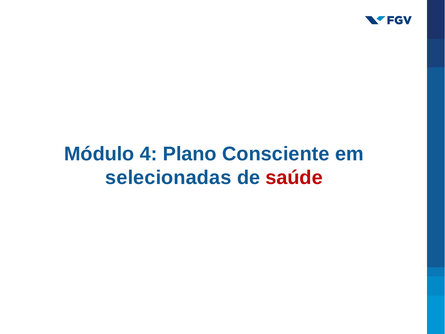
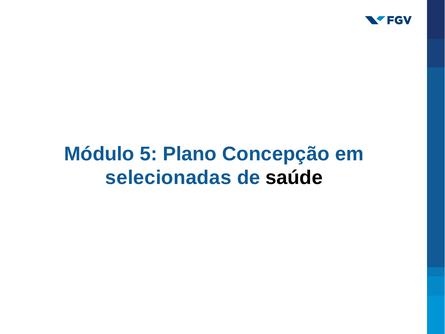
4: 4 -> 5
Consciente: Consciente -> Concepção
saúde colour: red -> black
